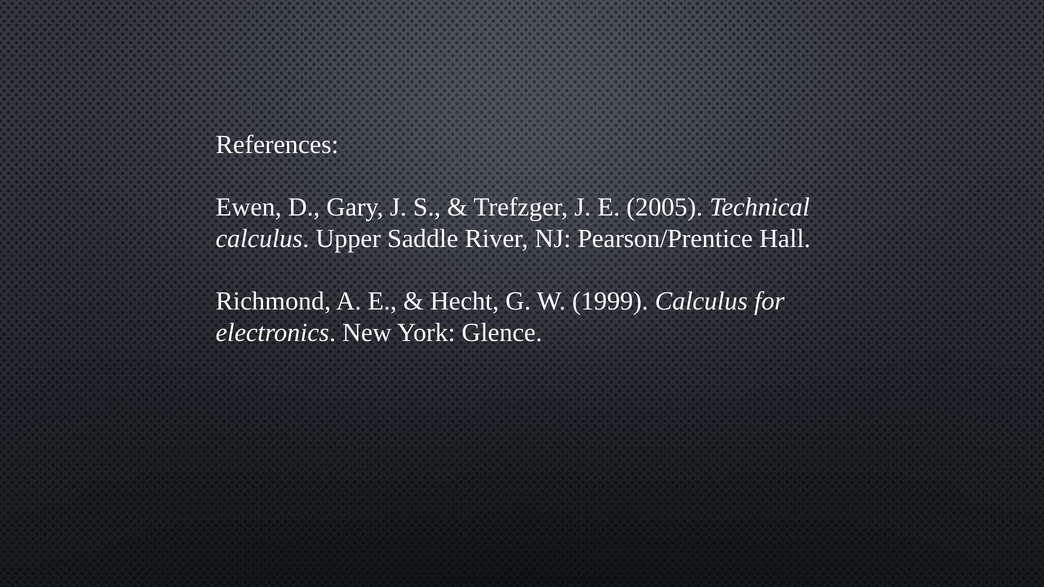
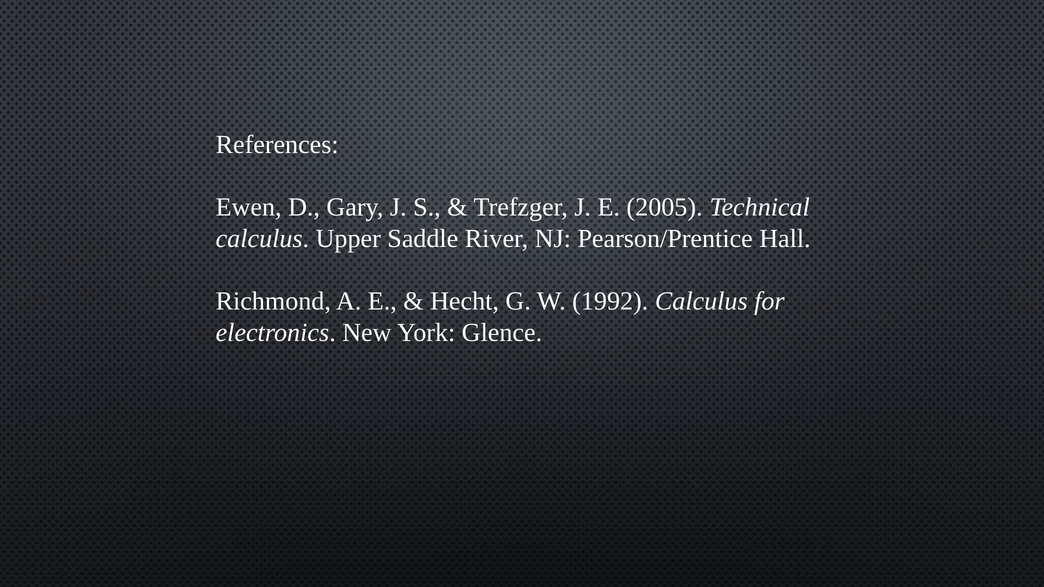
1999: 1999 -> 1992
